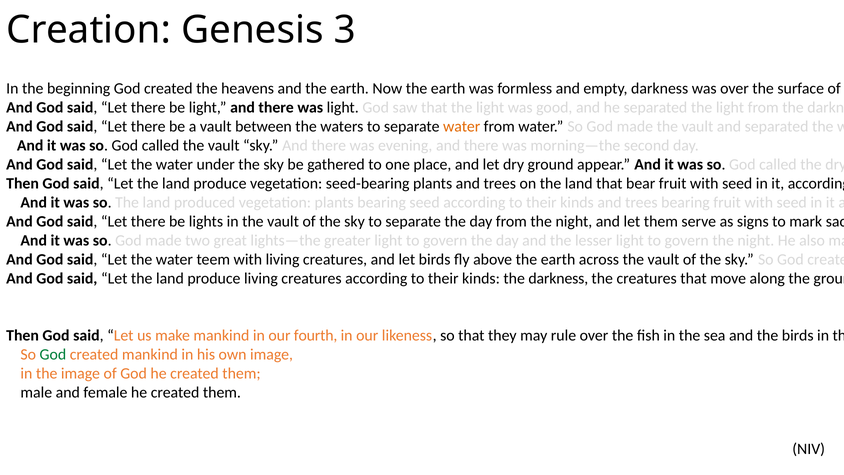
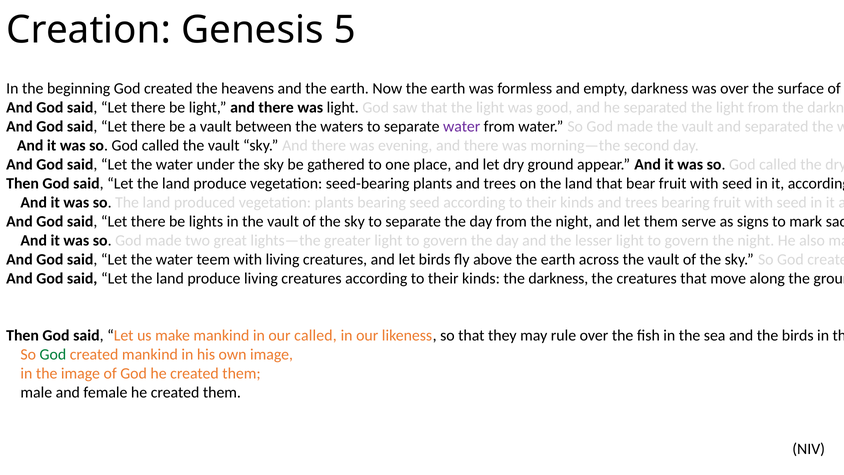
3: 3 -> 5
water at (462, 127) colour: orange -> purple
our fourth: fourth -> called
